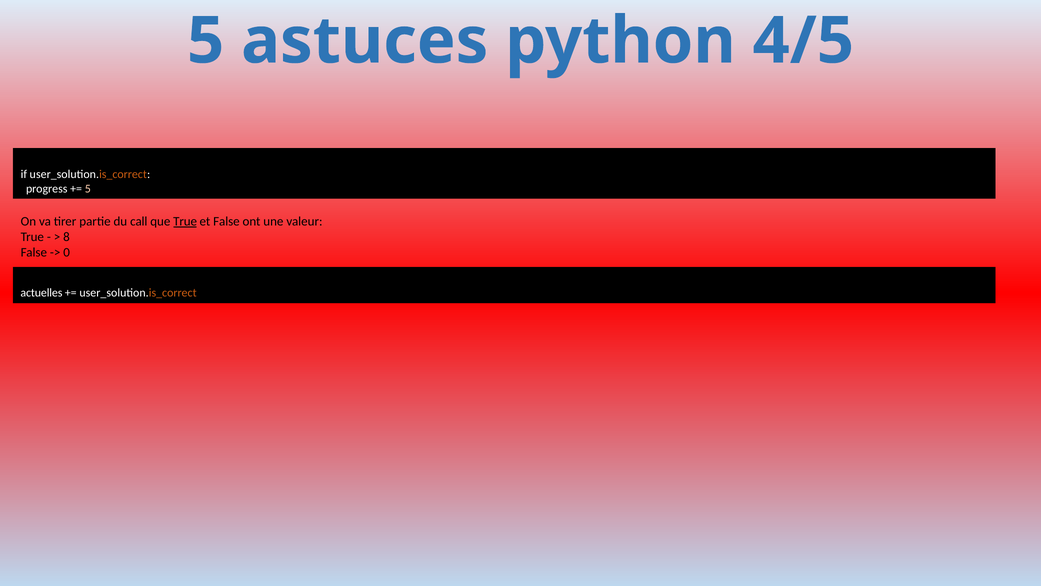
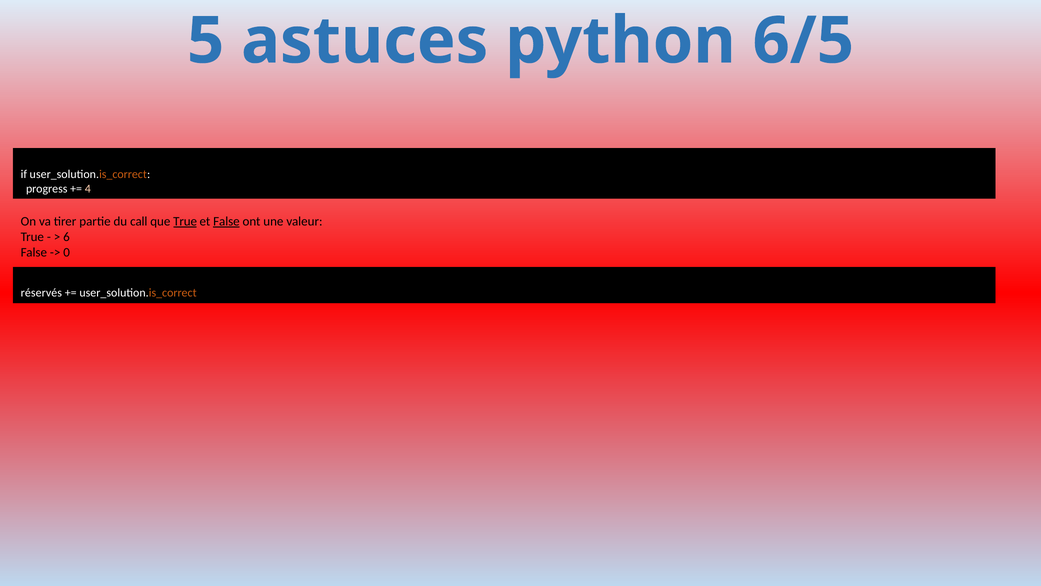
4/5: 4/5 -> 6/5
5 at (88, 188): 5 -> 4
False at (226, 221) underline: none -> present
8: 8 -> 6
actuelles: actuelles -> réservés
